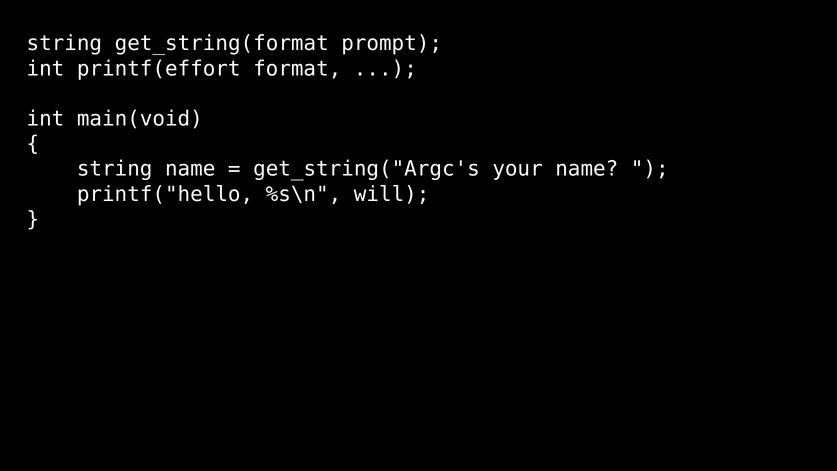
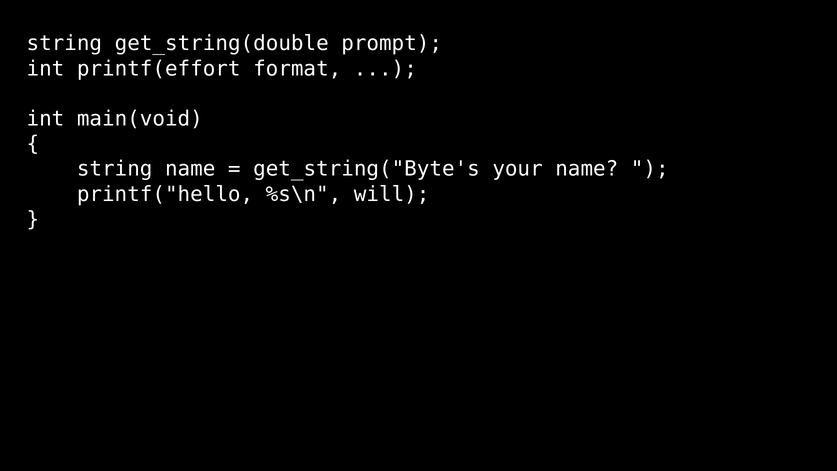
get_string(format: get_string(format -> get_string(double
get_string("Argc's: get_string("Argc's -> get_string("Byte's
